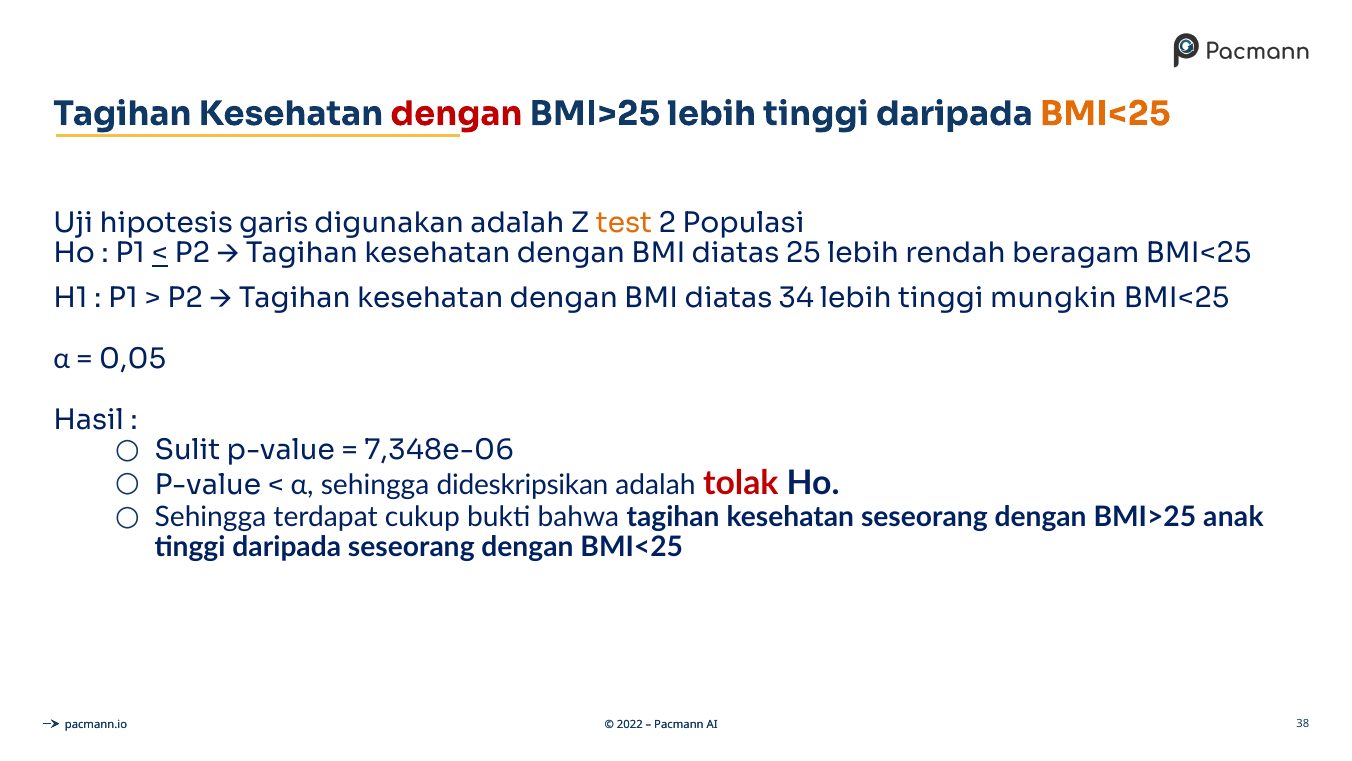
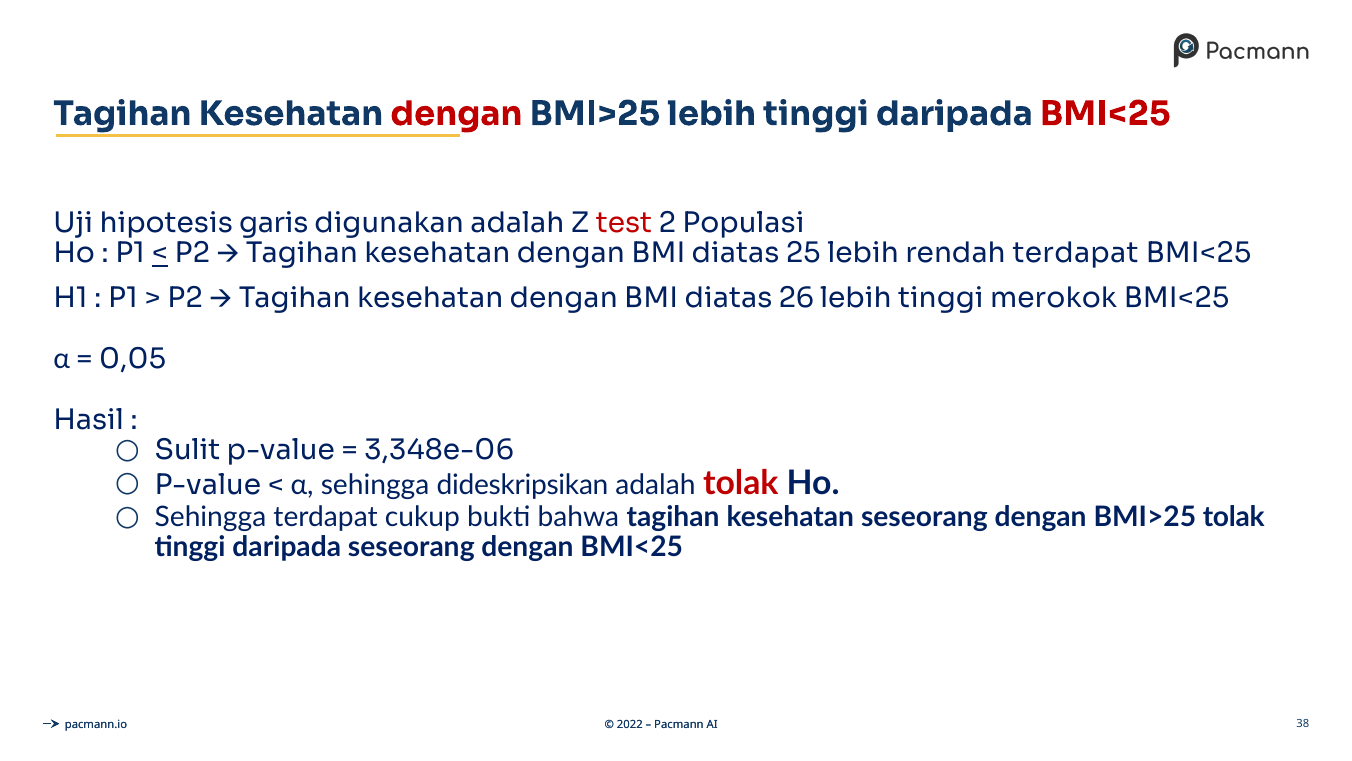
BMI<25 at (1105, 114) colour: orange -> red
test colour: orange -> red
rendah beragam: beragam -> terdapat
34: 34 -> 26
mungkin: mungkin -> merokok
7,348e-06: 7,348e-06 -> 3,348e-06
BMI>25 anak: anak -> tolak
